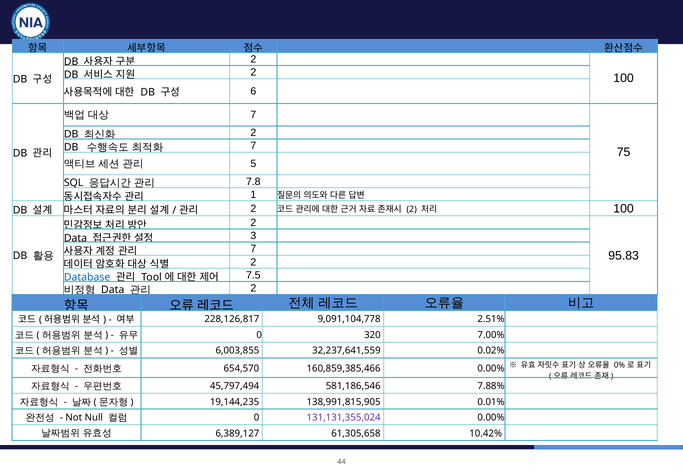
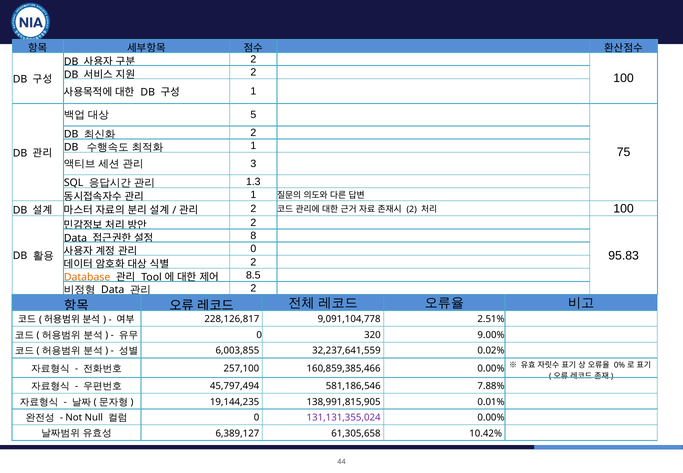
6 at (253, 91): 6 -> 1
7 at (253, 115): 7 -> 5
7 at (253, 146): 7 -> 1
5: 5 -> 3
7.8: 7.8 -> 1.3
3: 3 -> 8
7 at (253, 249): 7 -> 0
Database colour: blue -> orange
7.5: 7.5 -> 8.5
7.00%: 7.00% -> 9.00%
654,570: 654,570 -> 257,100
